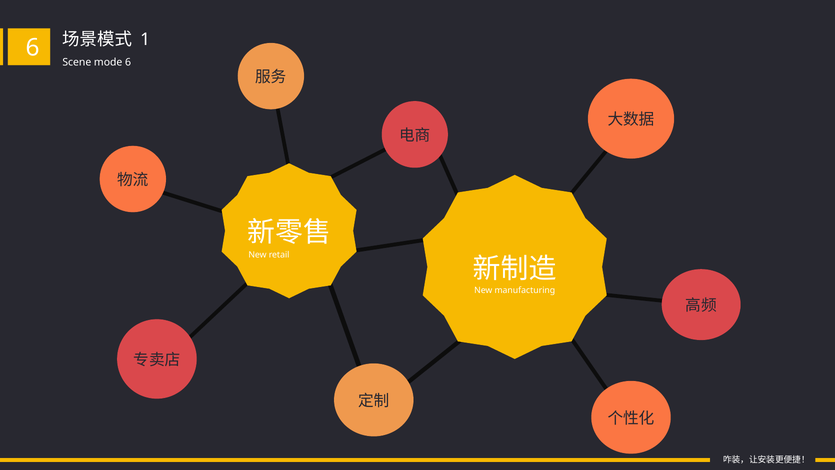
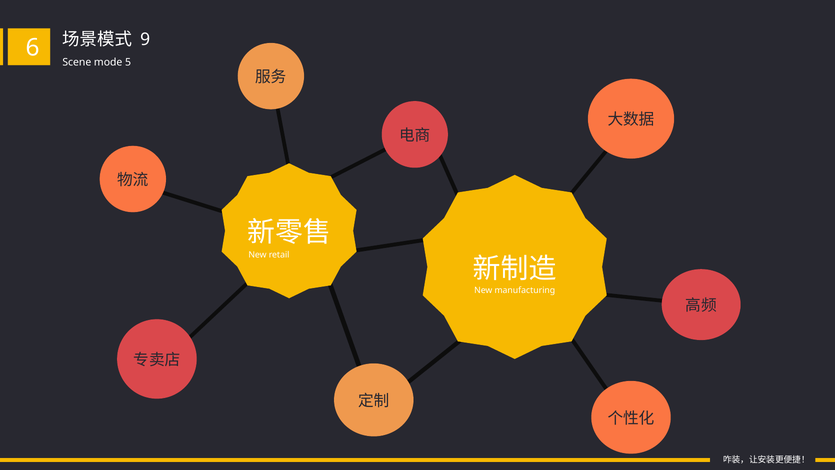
1: 1 -> 9
mode 6: 6 -> 5
